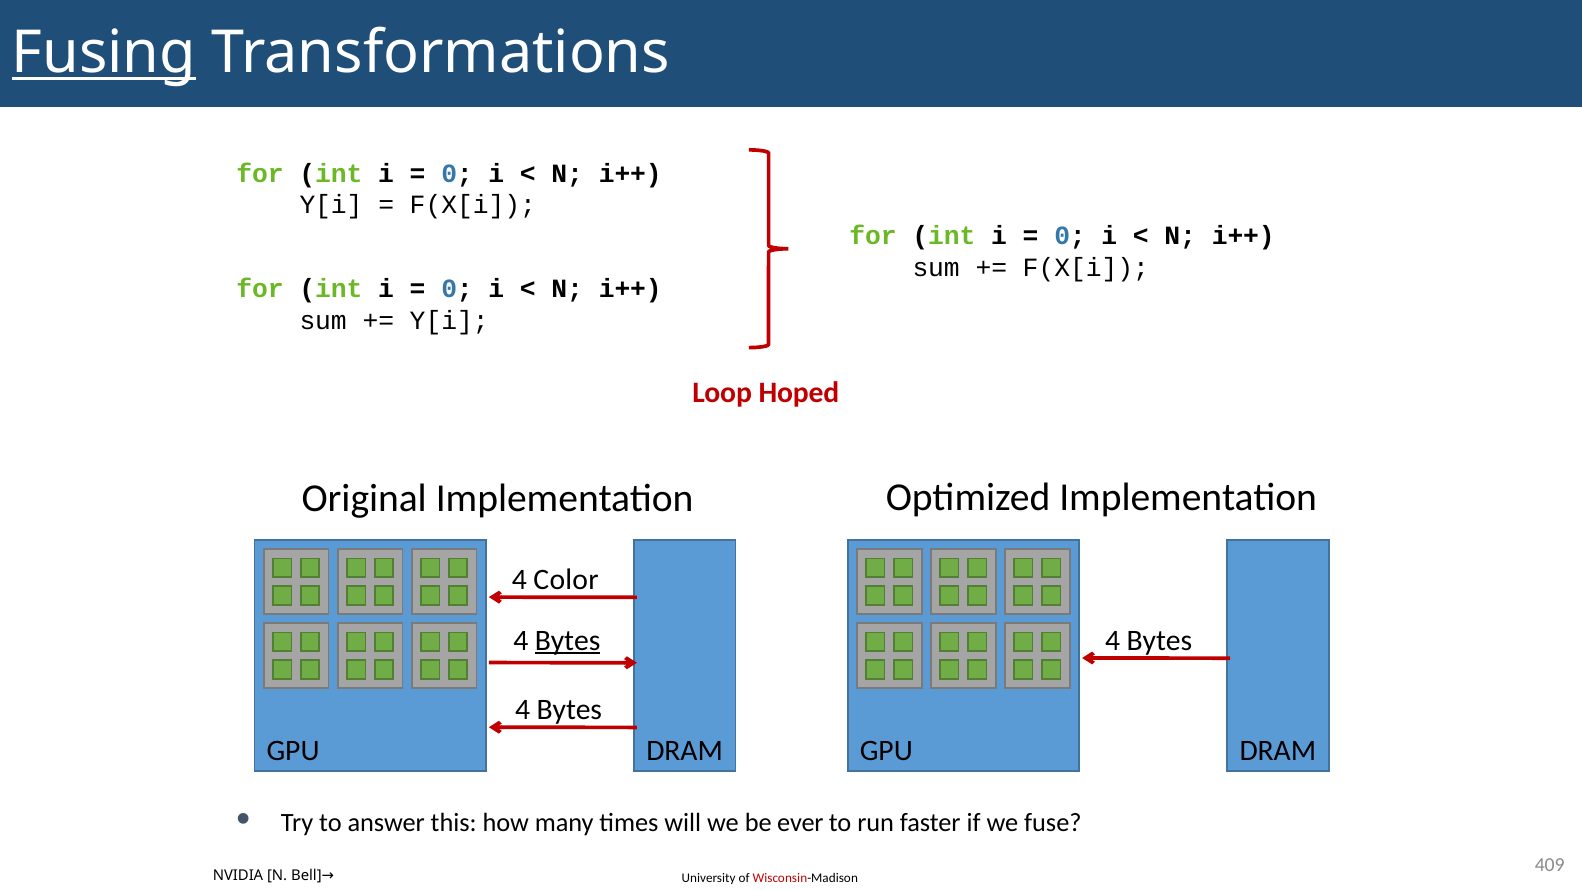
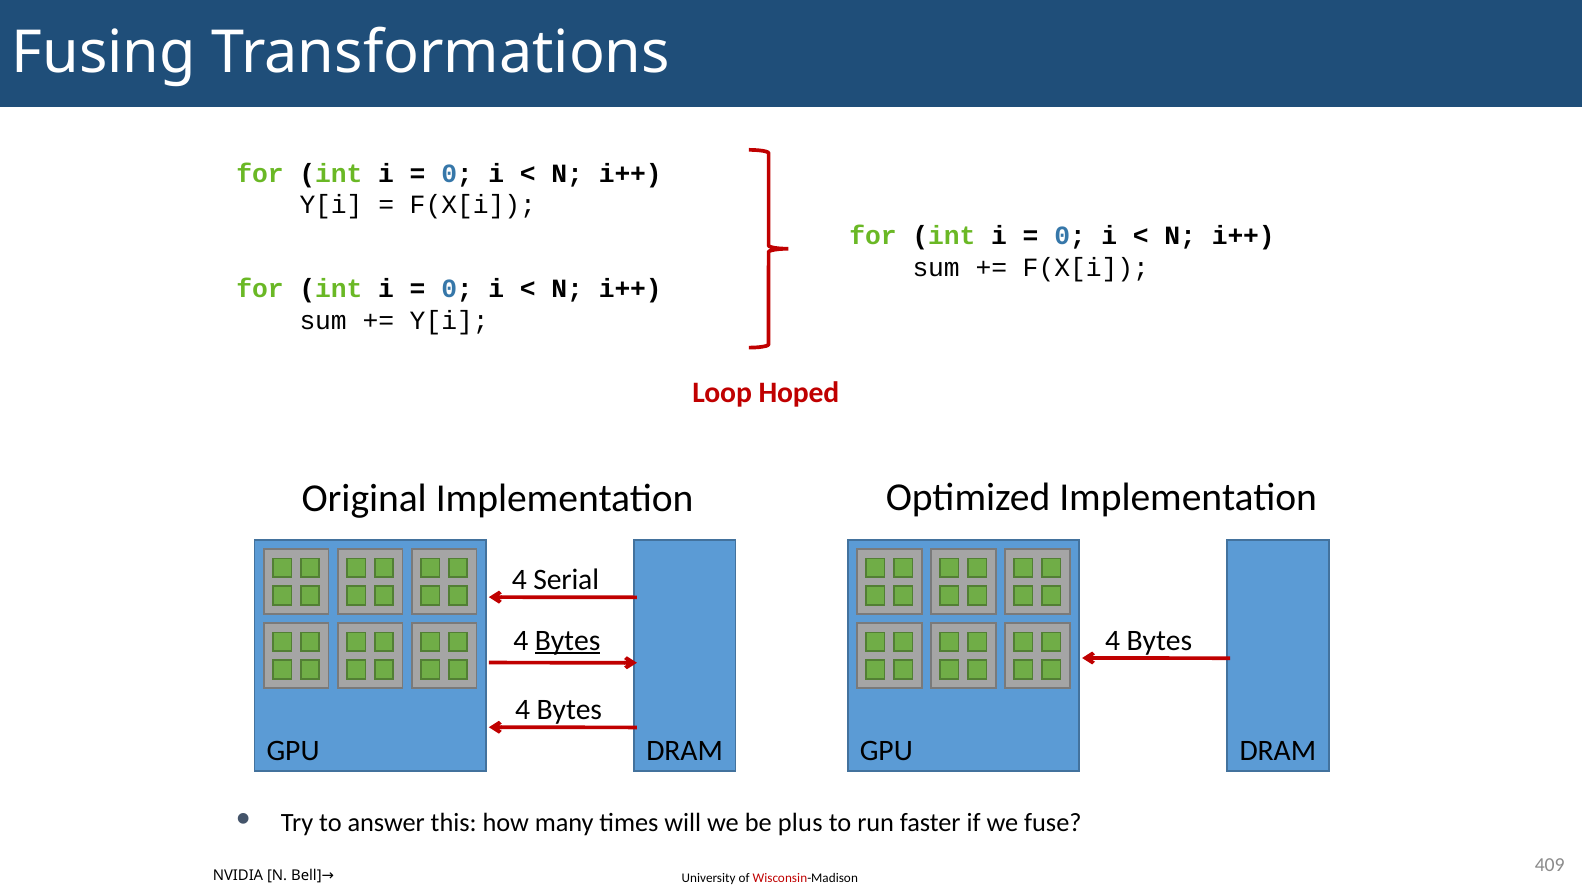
Fusing underline: present -> none
Color: Color -> Serial
ever: ever -> plus
